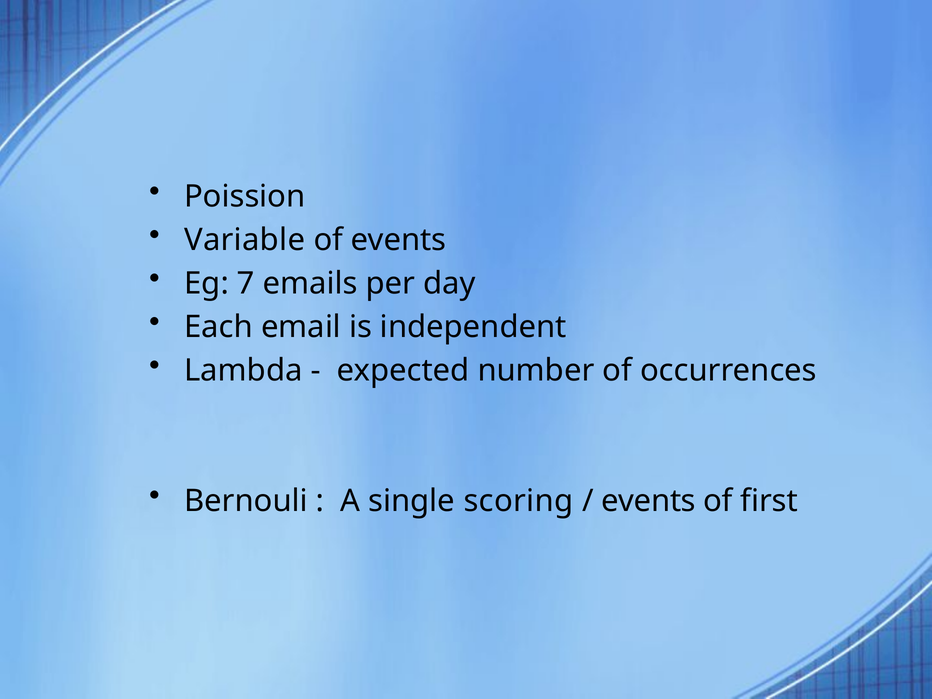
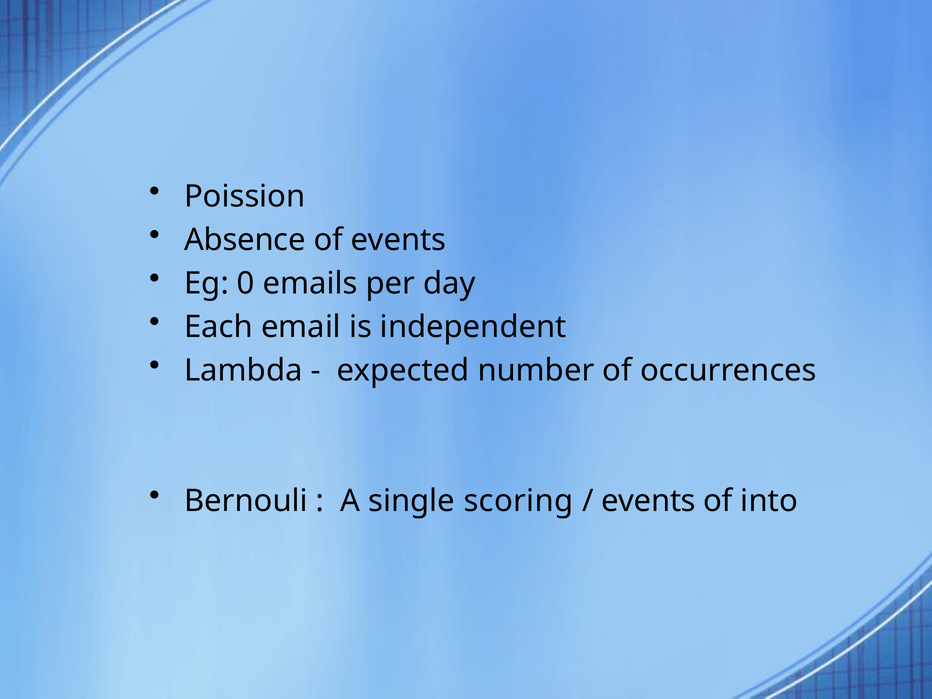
Variable: Variable -> Absence
7: 7 -> 0
first: first -> into
